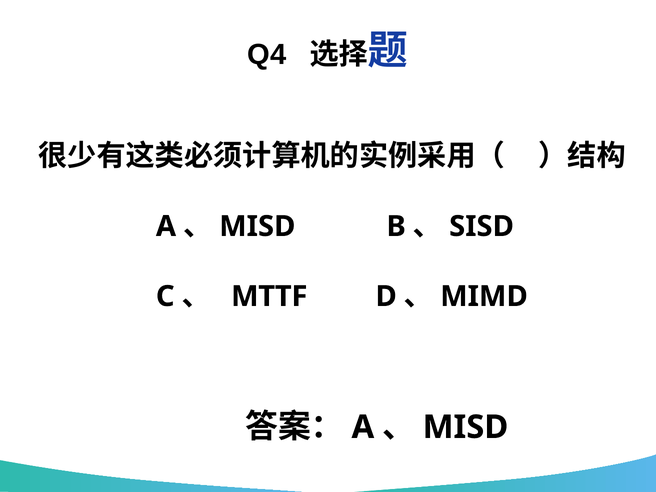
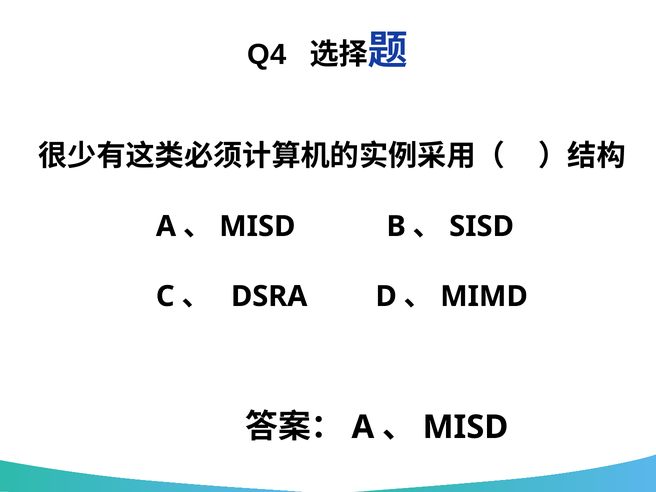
MTTF: MTTF -> DSRA
